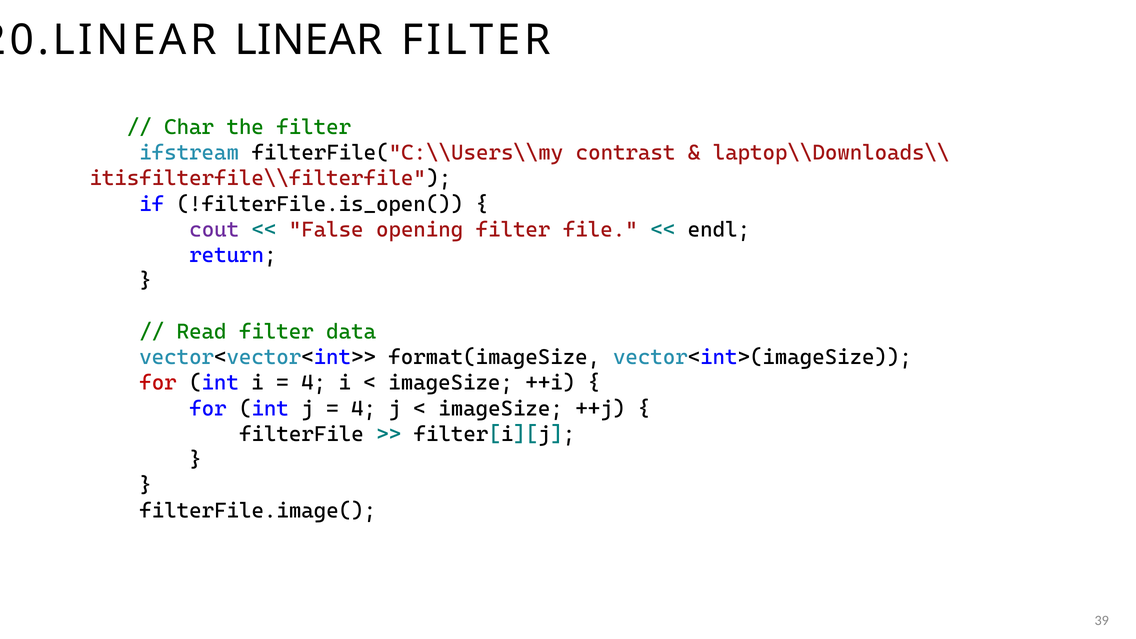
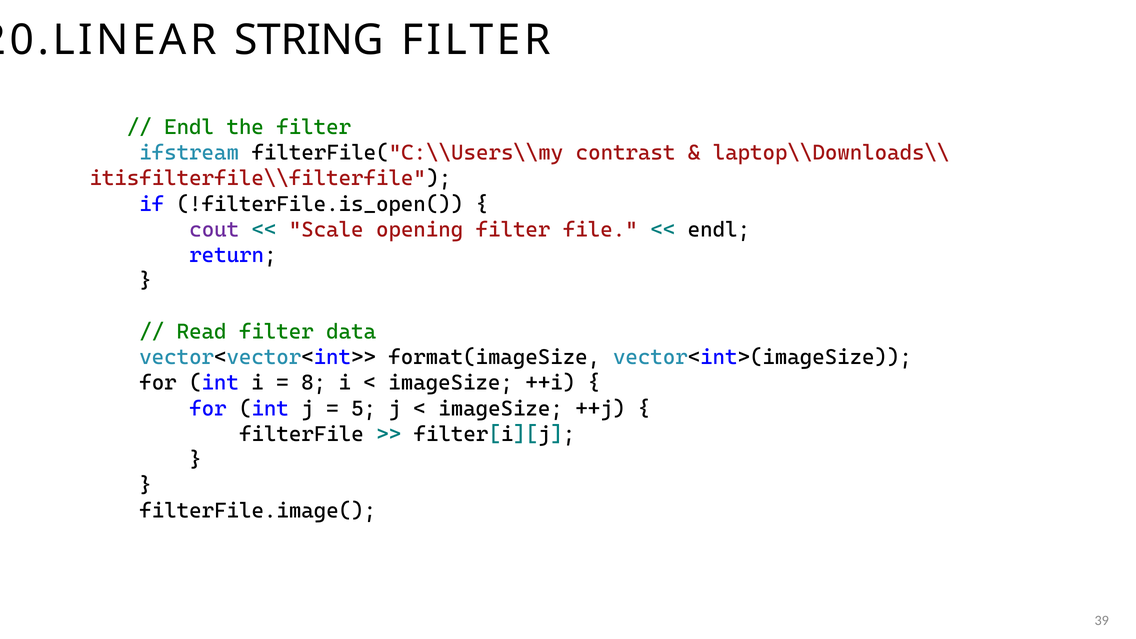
LINEAR: LINEAR -> STRING
Char at (189, 127): Char -> Endl
False: False -> Scale
for at (158, 383) colour: red -> black
4 at (314, 383): 4 -> 8
4 at (364, 408): 4 -> 5
